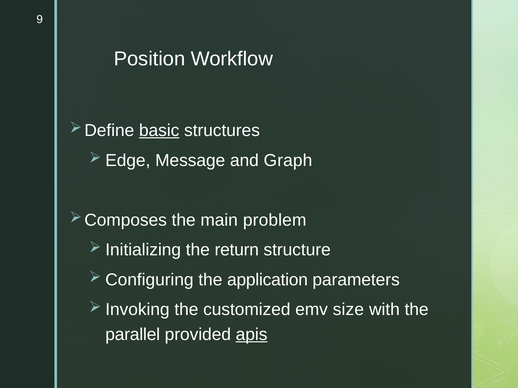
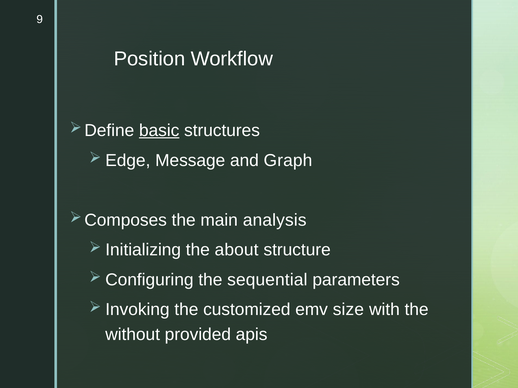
problem: problem -> analysis
return: return -> about
application: application -> sequential
parallel: parallel -> without
apis underline: present -> none
